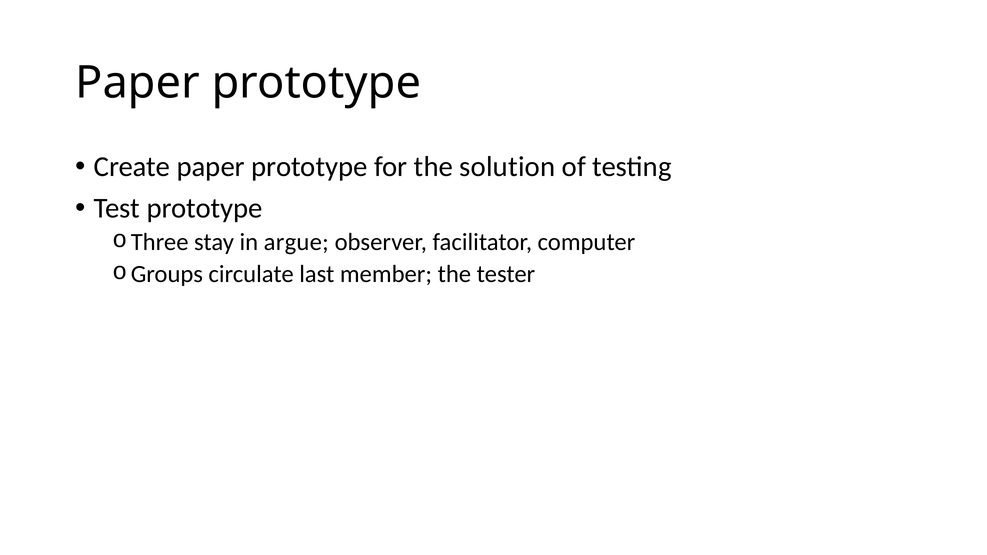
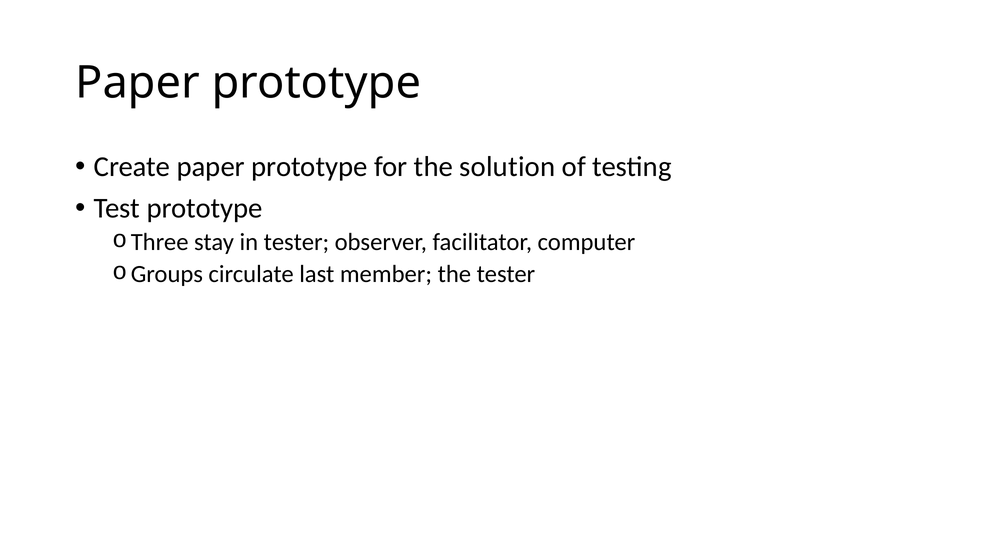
in argue: argue -> tester
